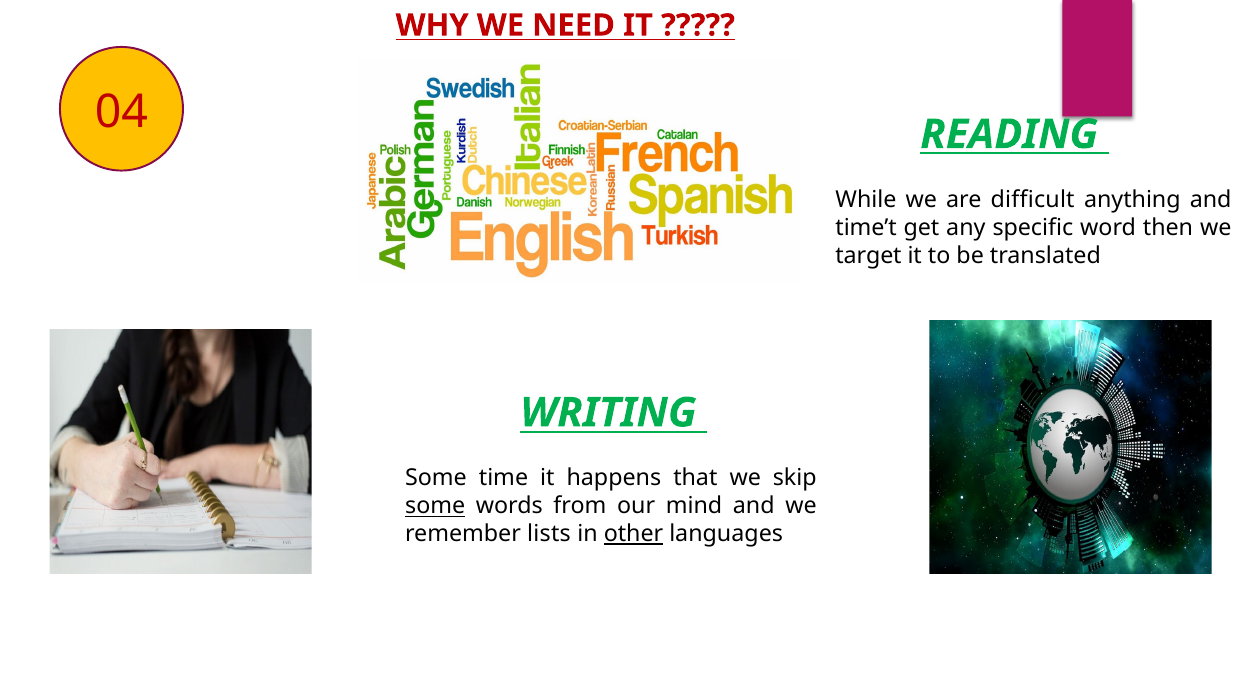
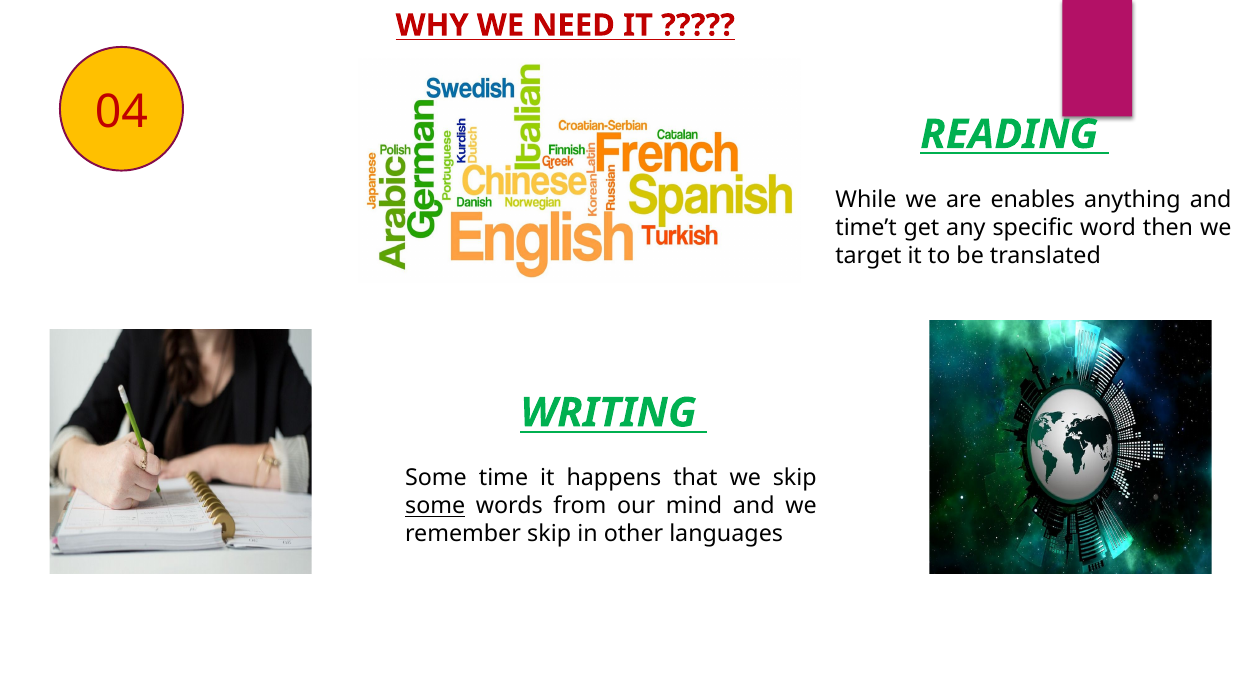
difficult: difficult -> enables
remember lists: lists -> skip
other underline: present -> none
